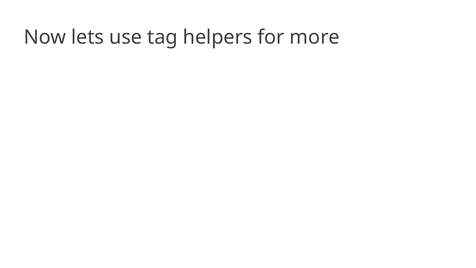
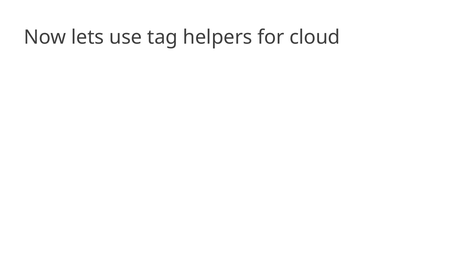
more: more -> cloud
